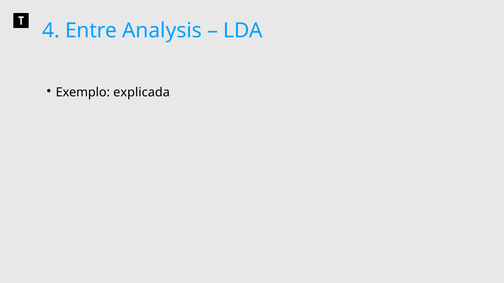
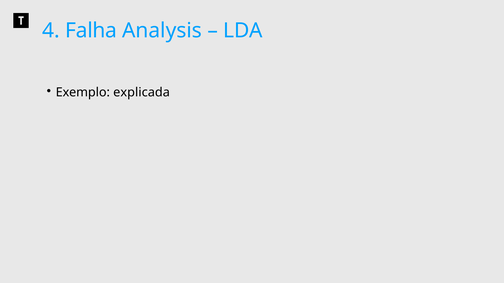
Entre: Entre -> Falha
